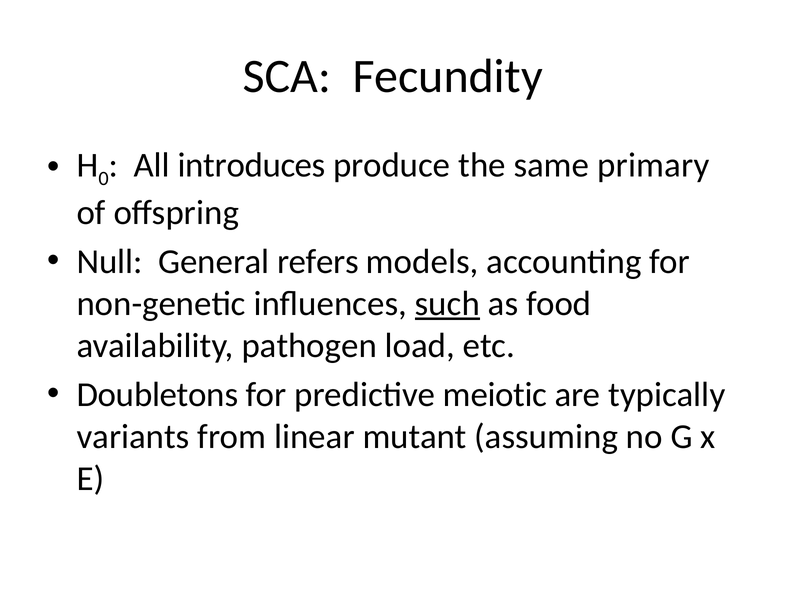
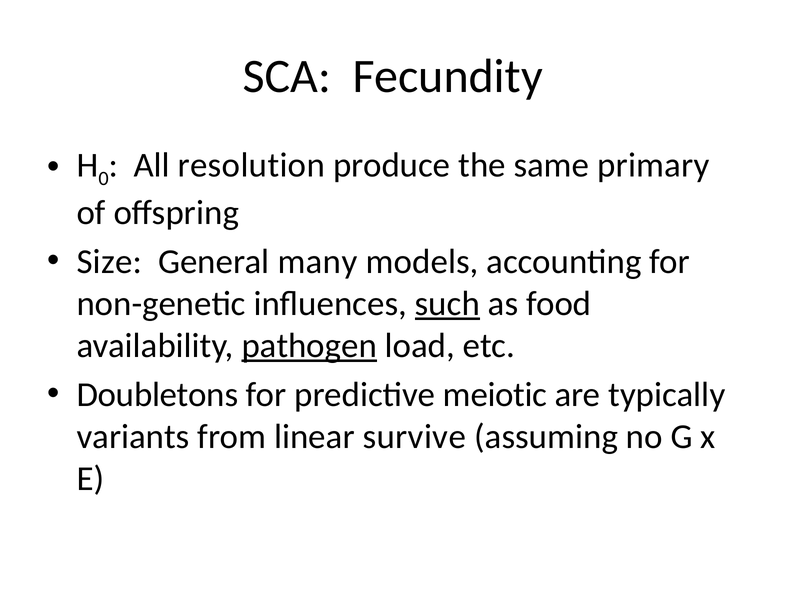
introduces: introduces -> resolution
Null: Null -> Size
refers: refers -> many
pathogen underline: none -> present
mutant: mutant -> survive
